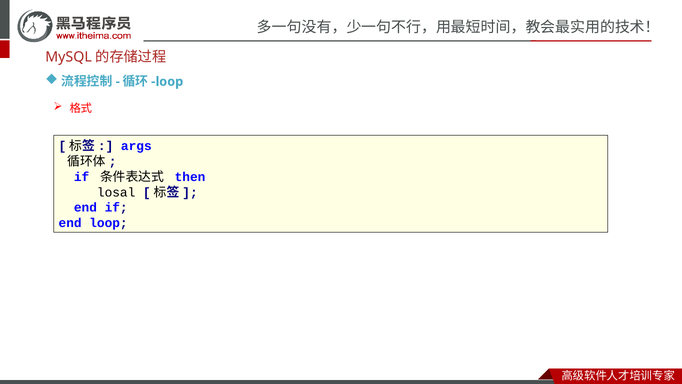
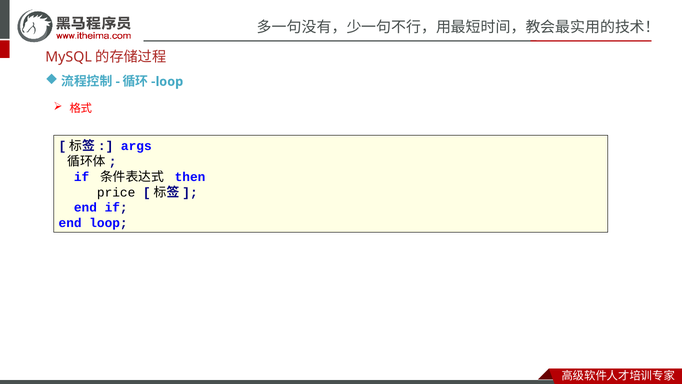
losal: losal -> price
